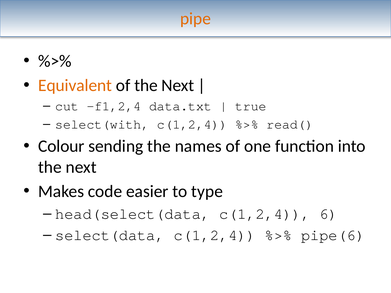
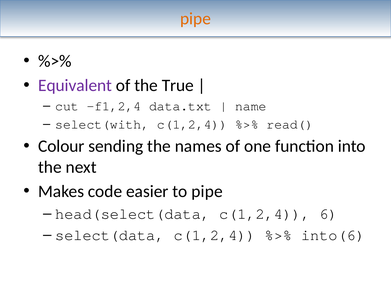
Equivalent colour: orange -> purple
of the Next: Next -> True
true: true -> name
to type: type -> pipe
pipe(6: pipe(6 -> into(6
